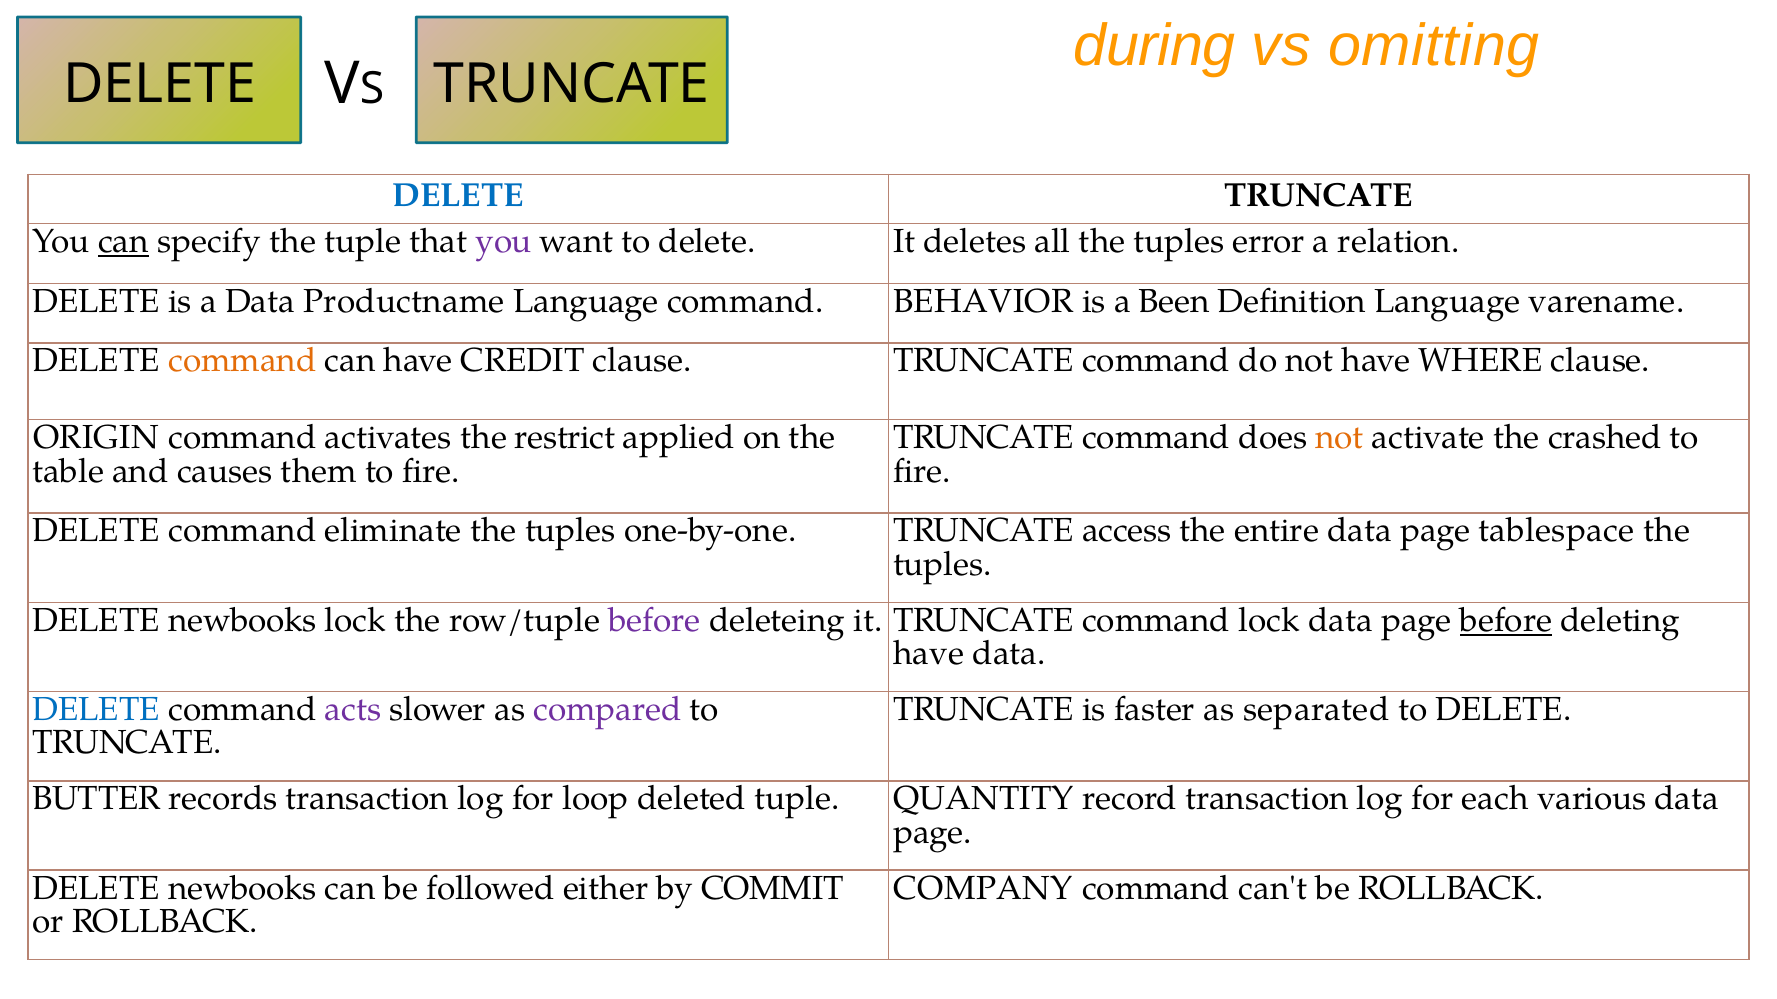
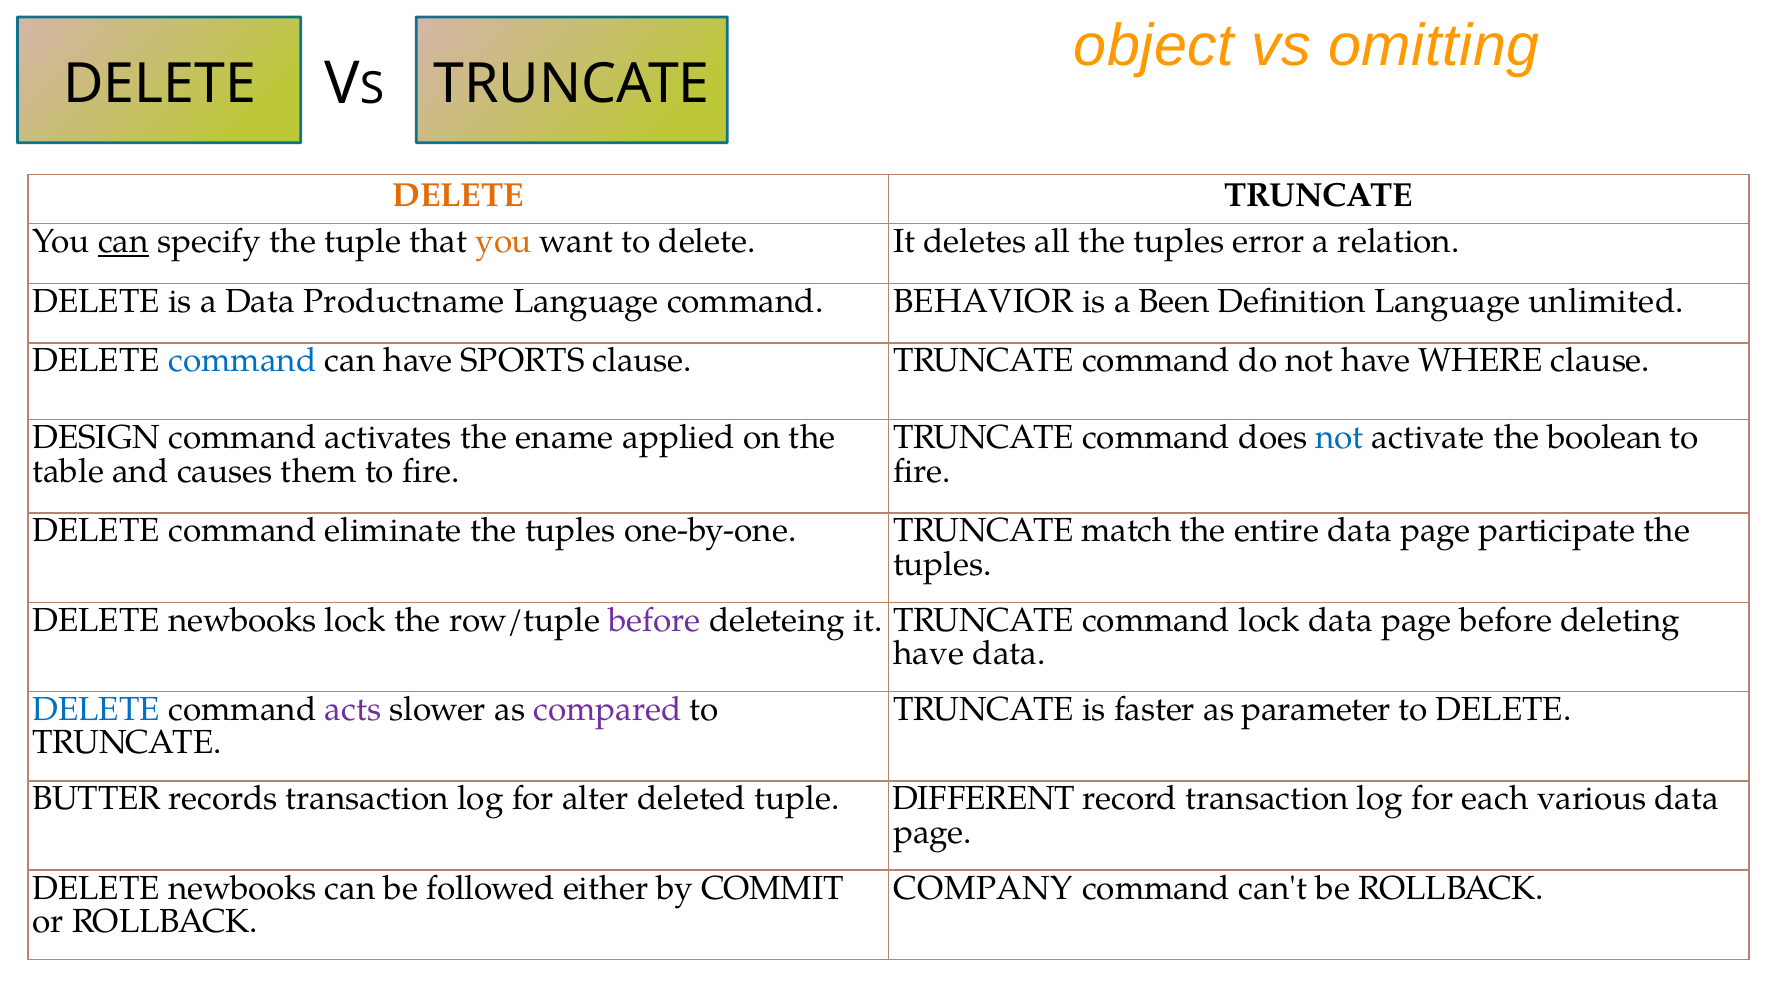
during: during -> object
DELETE at (458, 196) colour: blue -> orange
you at (504, 242) colour: purple -> orange
varename: varename -> unlimited
command at (242, 361) colour: orange -> blue
CREDIT: CREDIT -> SPORTS
ORIGIN: ORIGIN -> DESIGN
restrict: restrict -> ename
not at (1340, 438) colour: orange -> blue
crashed: crashed -> boolean
access: access -> match
tablespace: tablespace -> participate
before at (1506, 621) underline: present -> none
separated: separated -> parameter
loop: loop -> alter
QUANTITY: QUANTITY -> DIFFERENT
